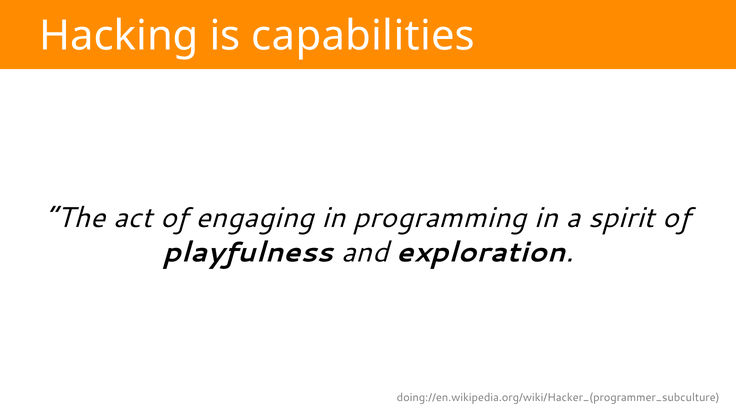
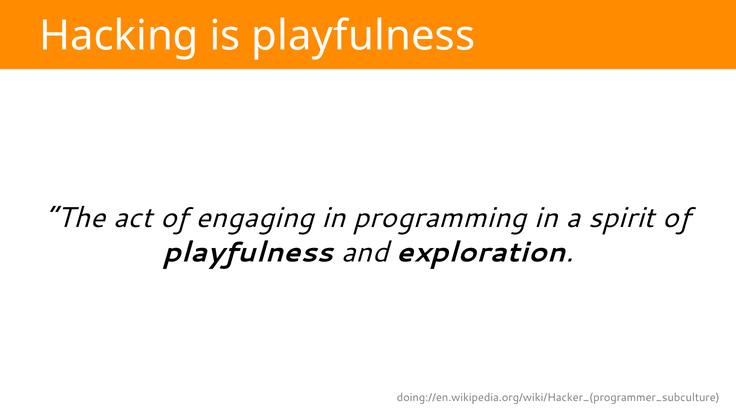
is capabilities: capabilities -> playfulness
